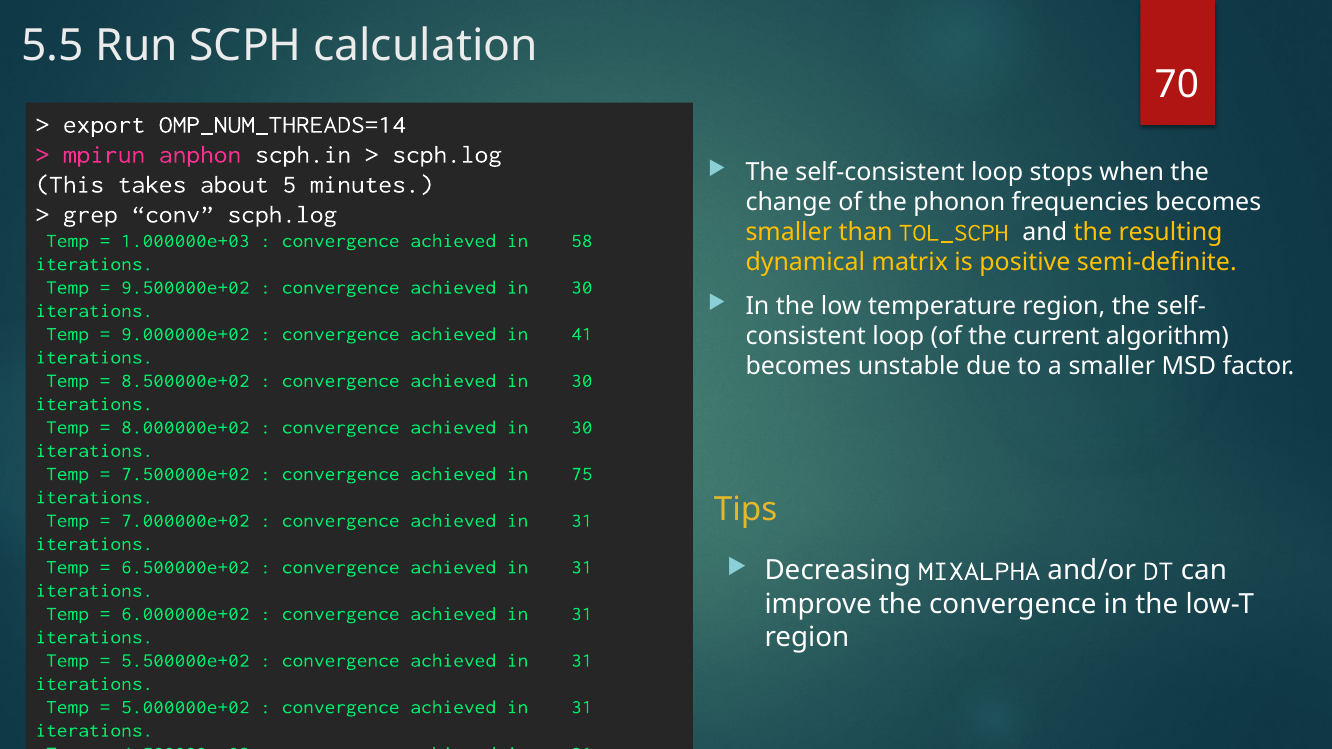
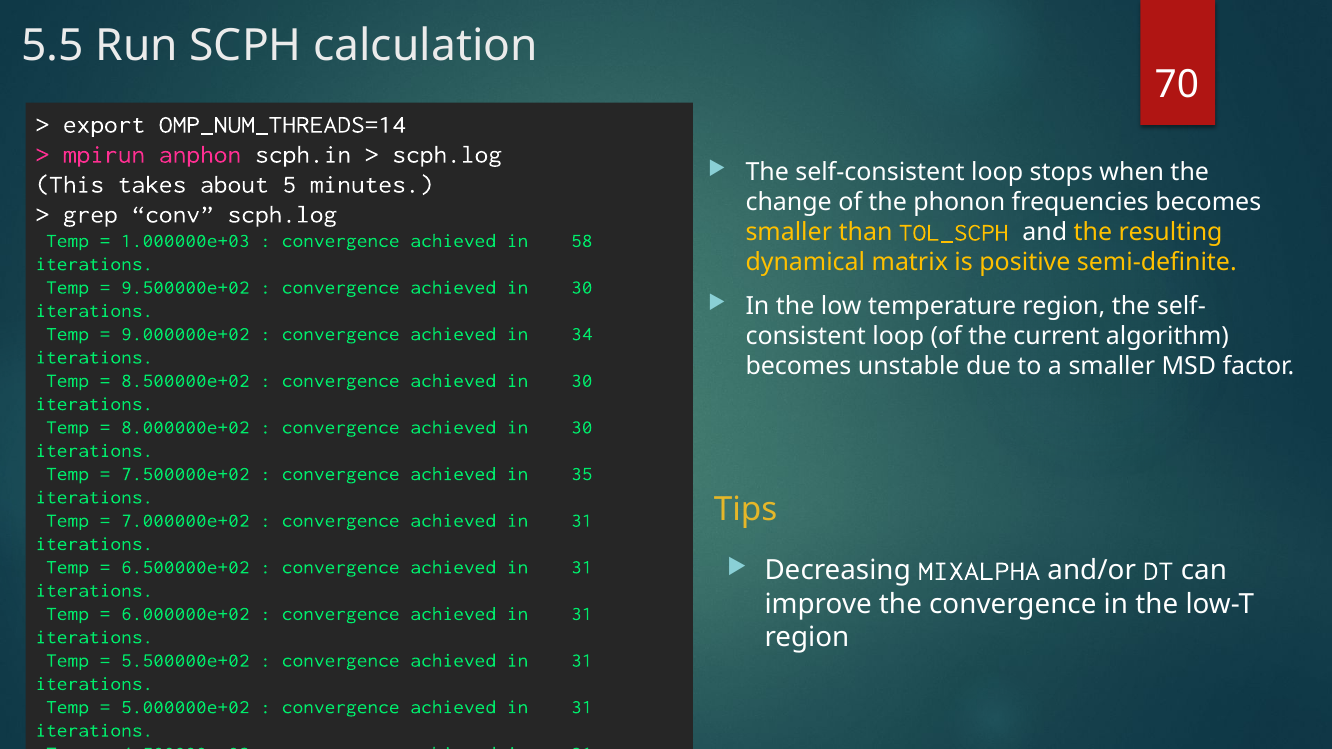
41 at (582, 334): 41 -> 34
75: 75 -> 35
